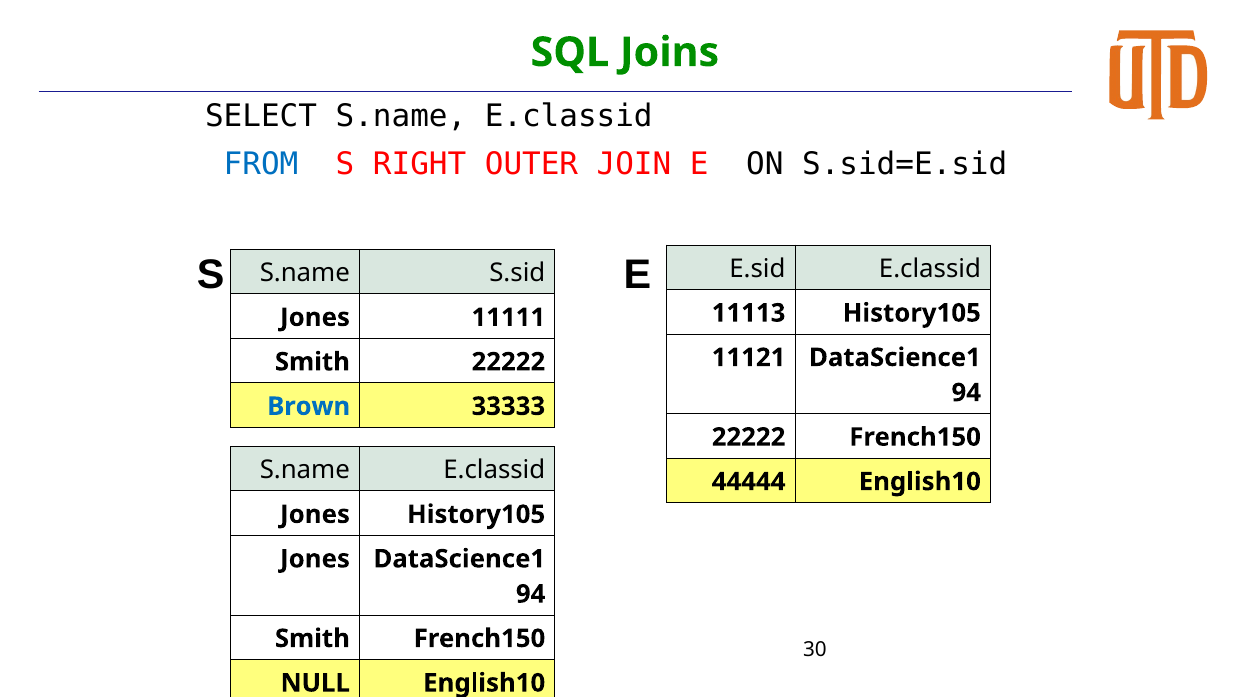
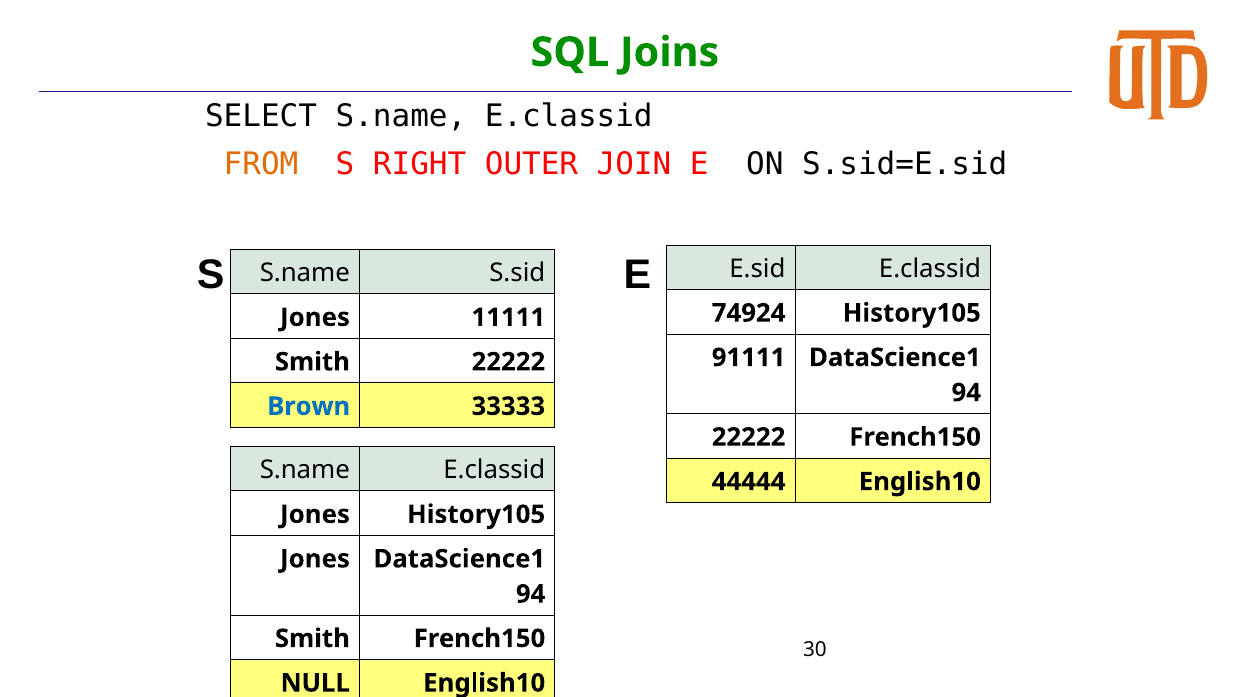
FROM colour: blue -> orange
11113: 11113 -> 74924
11121: 11121 -> 91111
